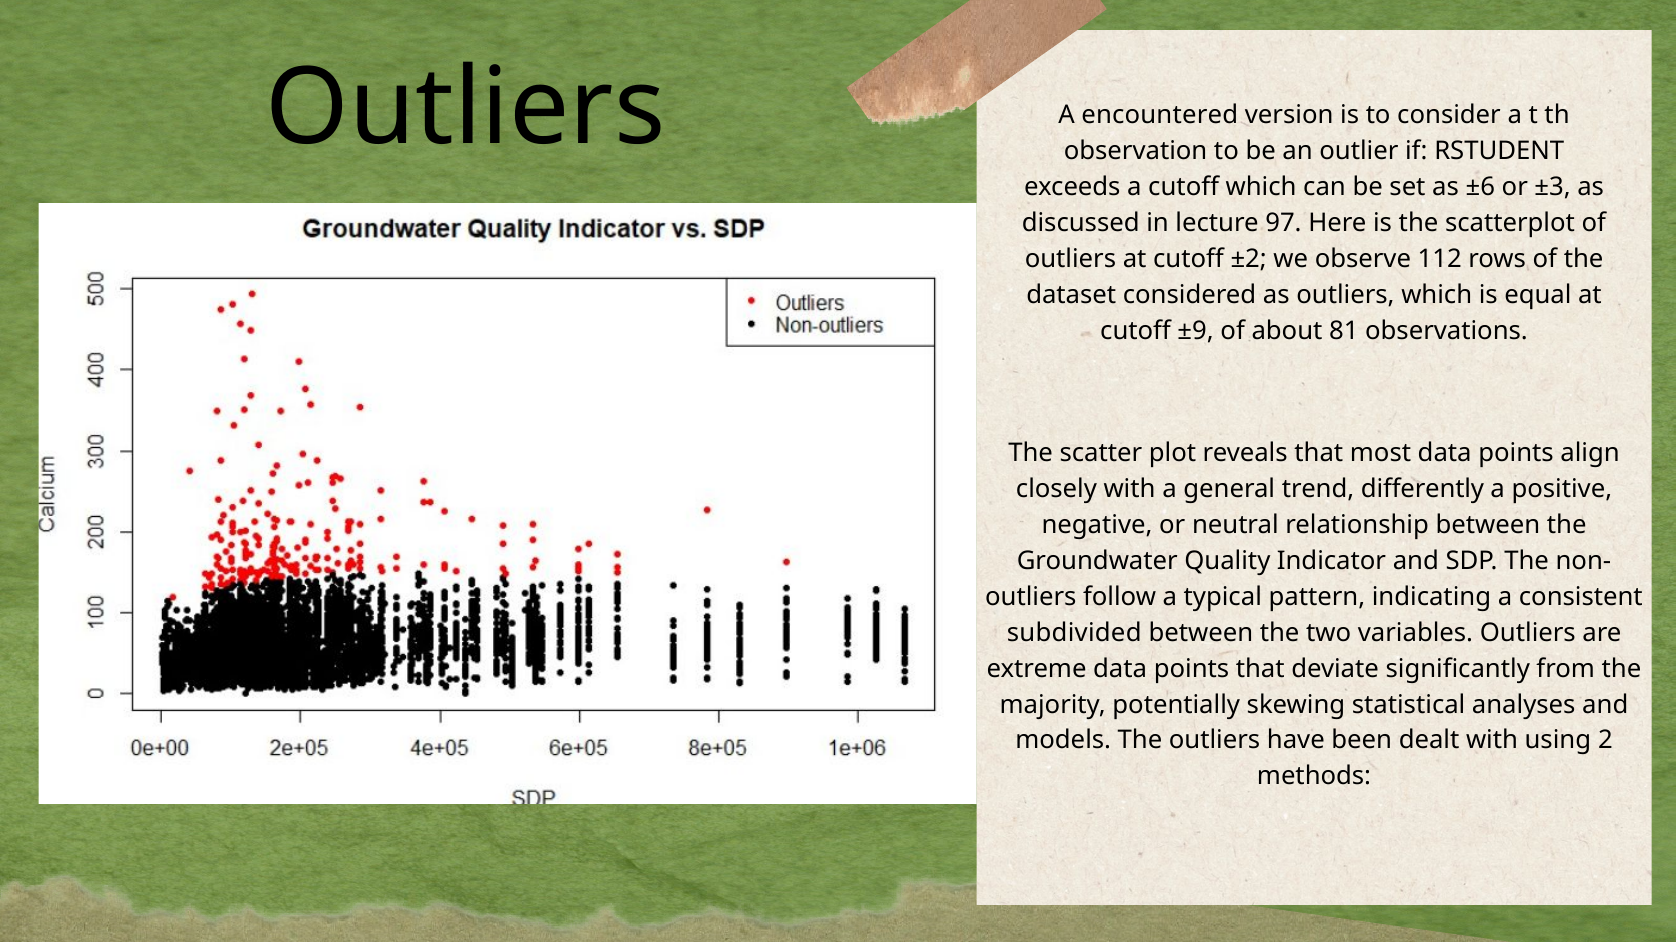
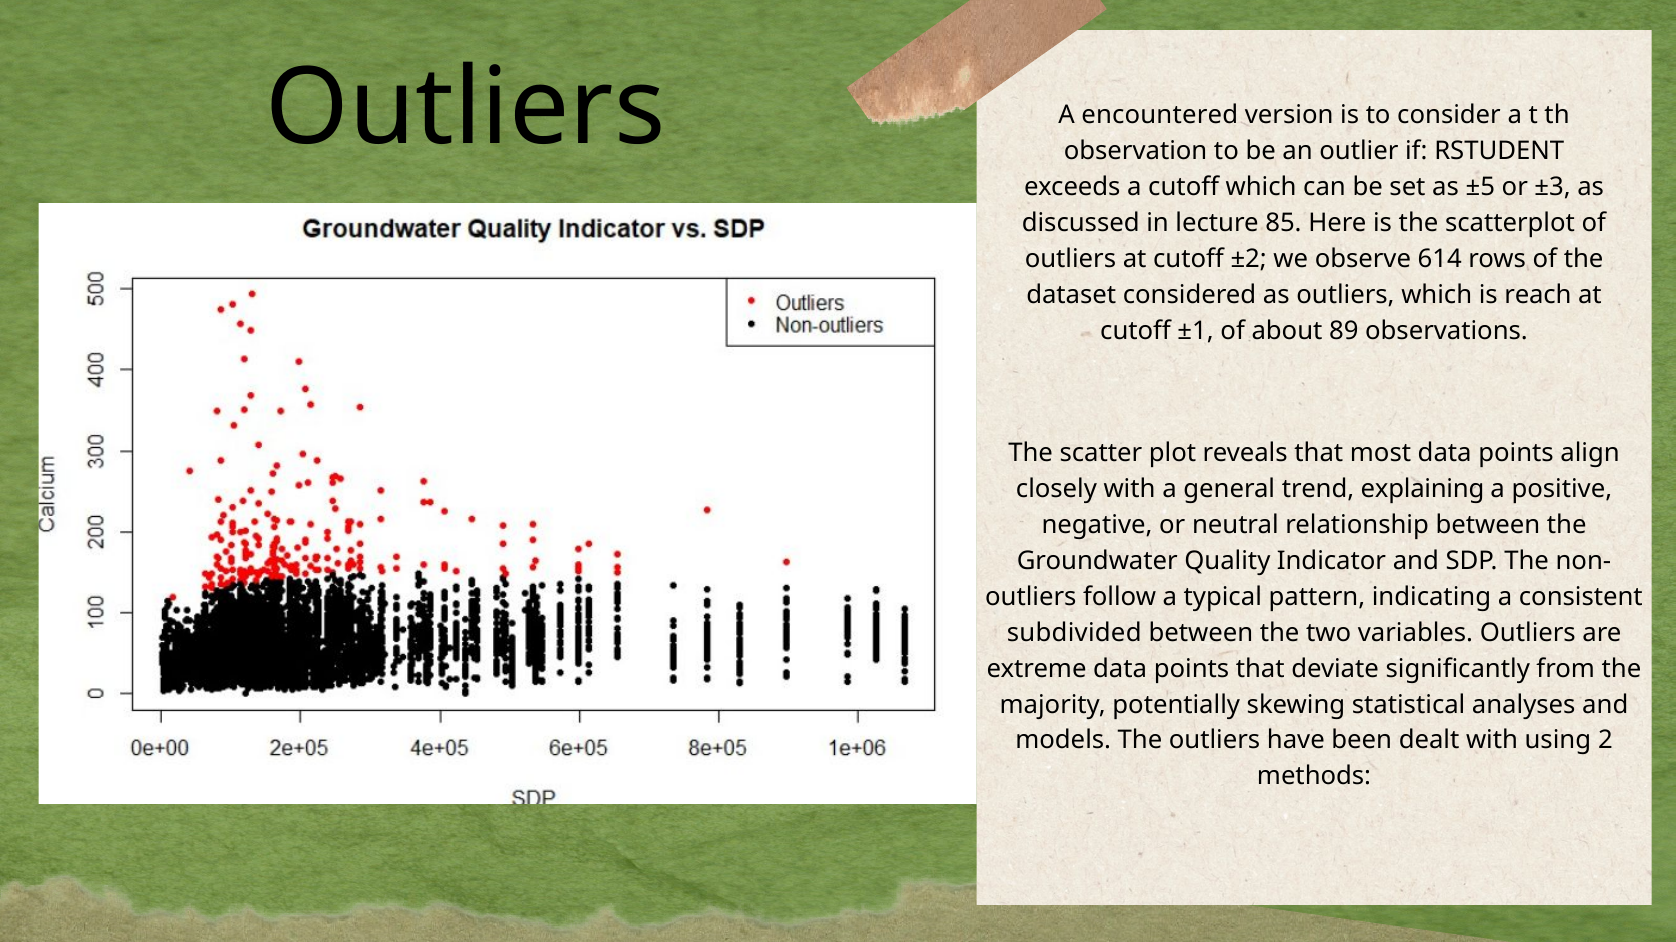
±6: ±6 -> ±5
97: 97 -> 85
112: 112 -> 614
equal: equal -> reach
±9: ±9 -> ±1
81: 81 -> 89
differently: differently -> explaining
